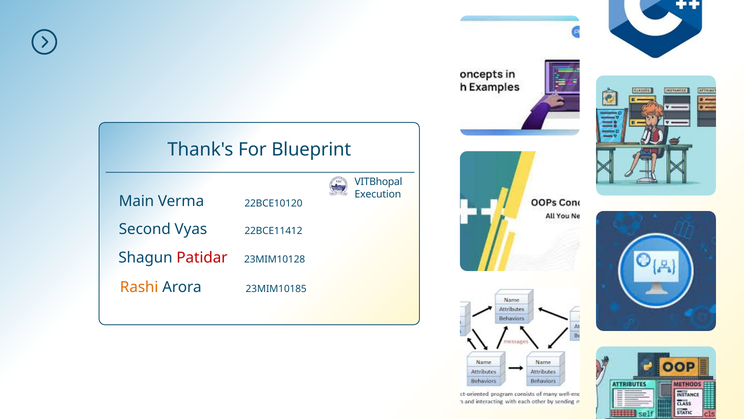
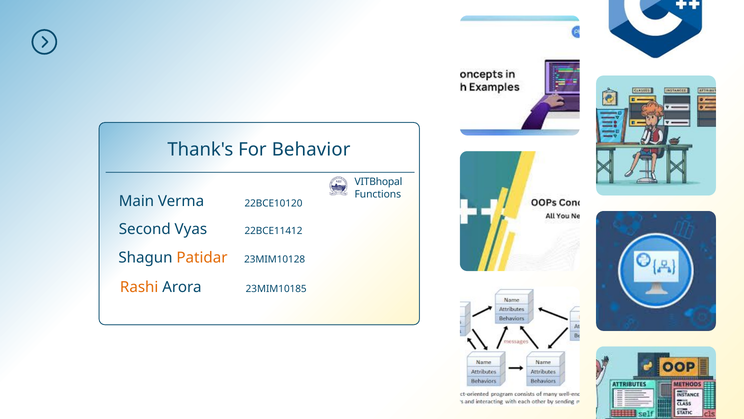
Blueprint: Blueprint -> Behavior
Execution: Execution -> Functions
Patidar colour: red -> orange
